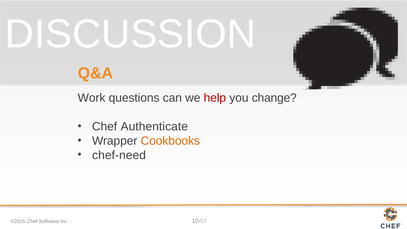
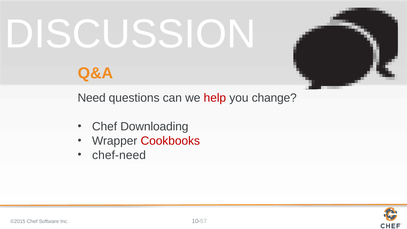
Work: Work -> Need
Authenticate: Authenticate -> Downloading
Cookbooks colour: orange -> red
